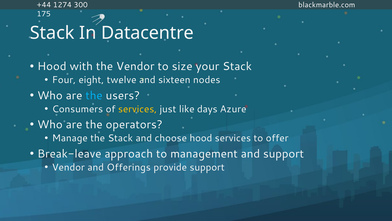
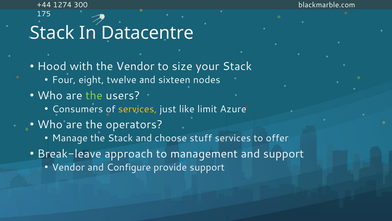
the at (94, 95) colour: light blue -> light green
days: days -> limit
choose hood: hood -> stuff
Offerings: Offerings -> Configure
